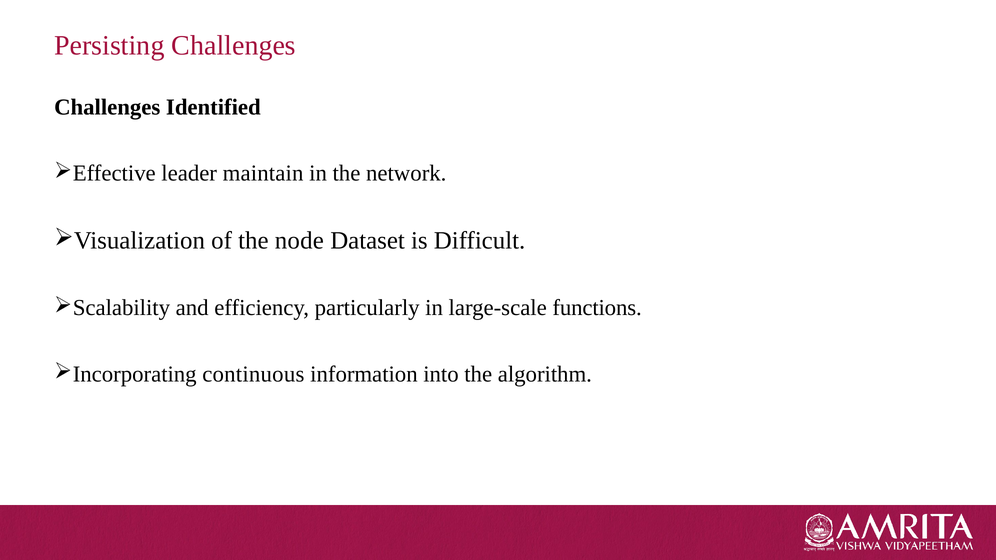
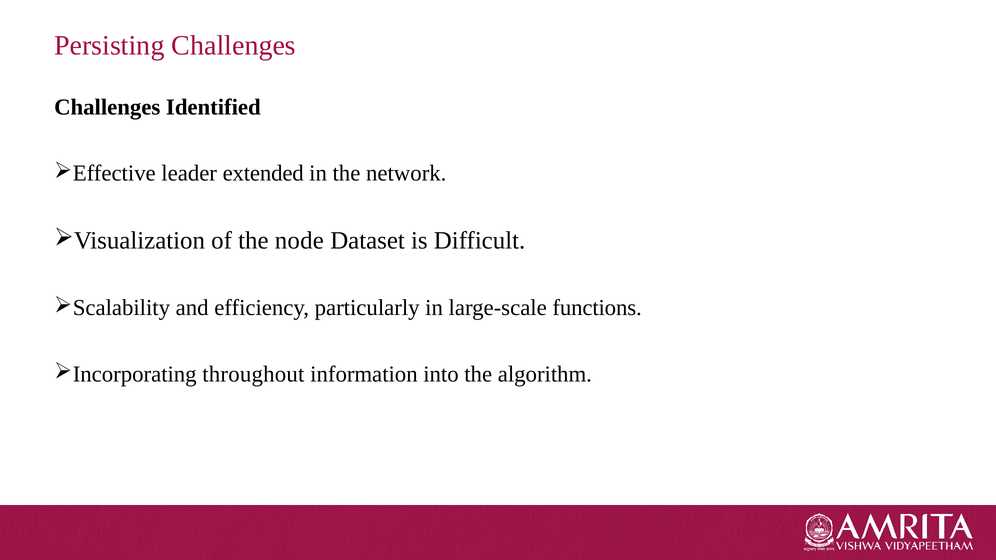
maintain: maintain -> extended
continuous: continuous -> throughout
